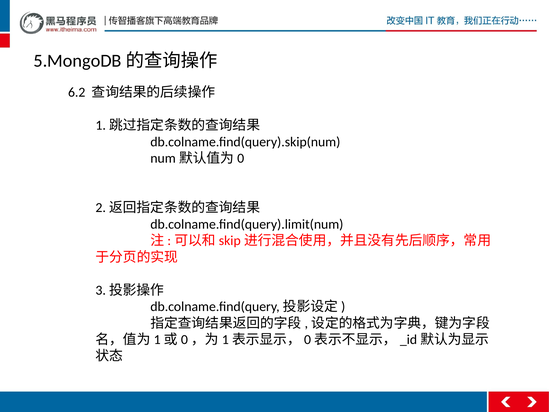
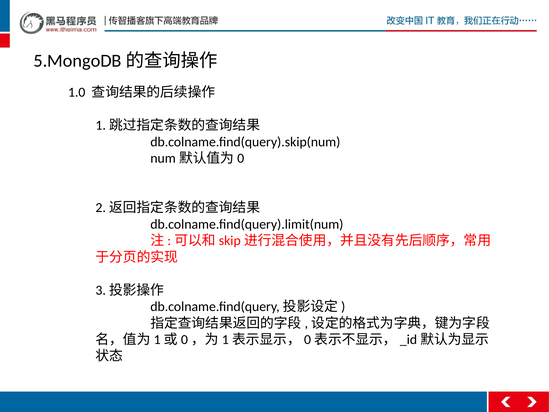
6.2: 6.2 -> 1.0
